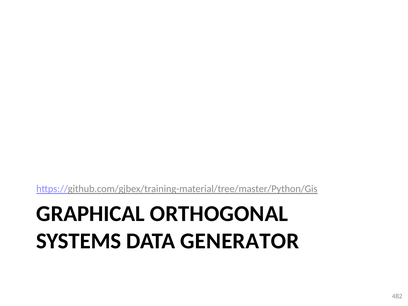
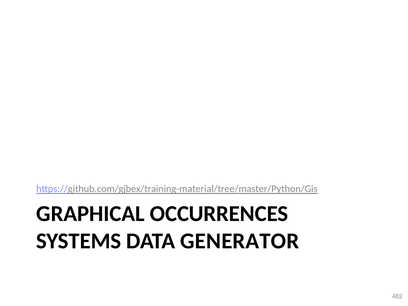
ORTHOGONAL: ORTHOGONAL -> OCCURRENCES
